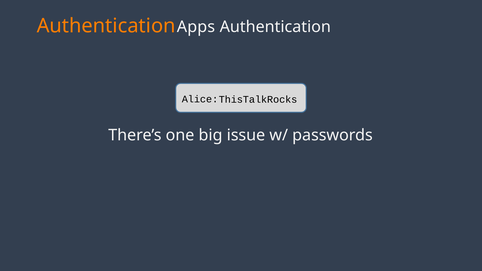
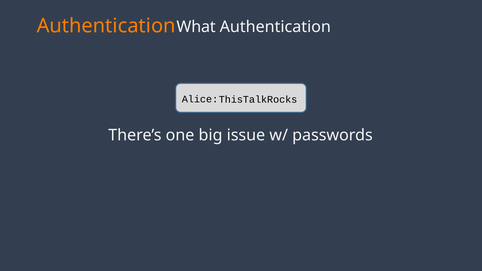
Apps: Apps -> What
